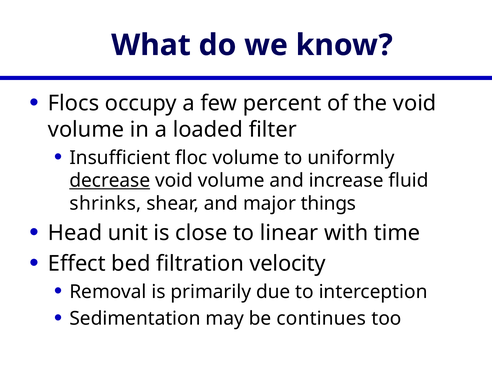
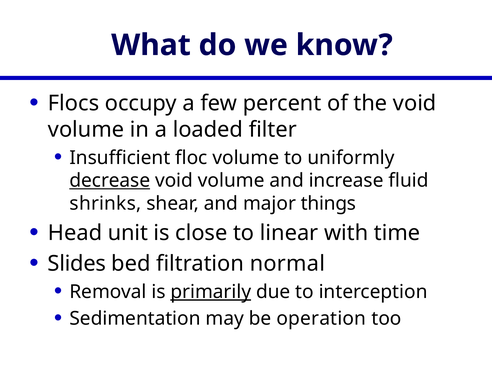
Effect: Effect -> Slides
velocity: velocity -> normal
primarily underline: none -> present
continues: continues -> operation
